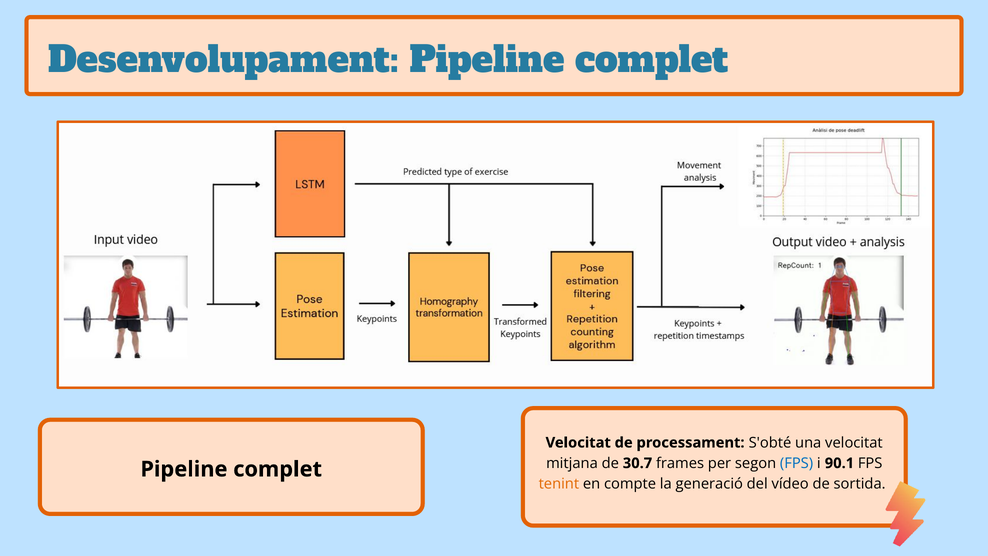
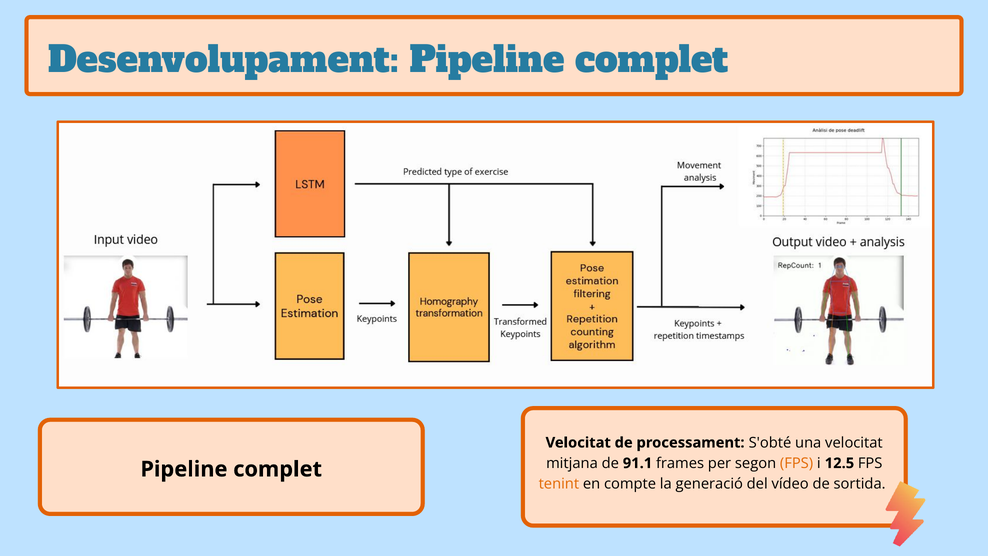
30.7: 30.7 -> 91.1
FPS at (797, 463) colour: blue -> orange
90.1: 90.1 -> 12.5
